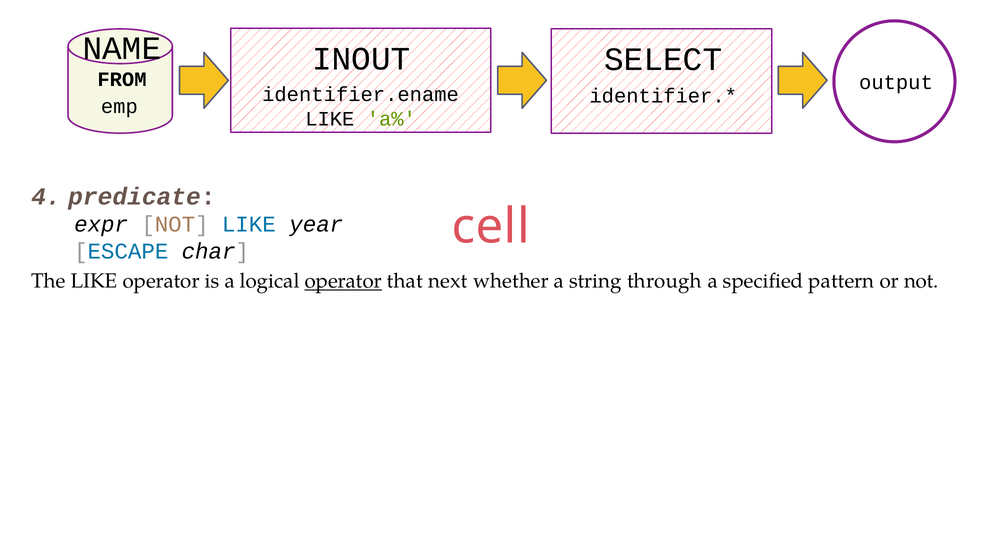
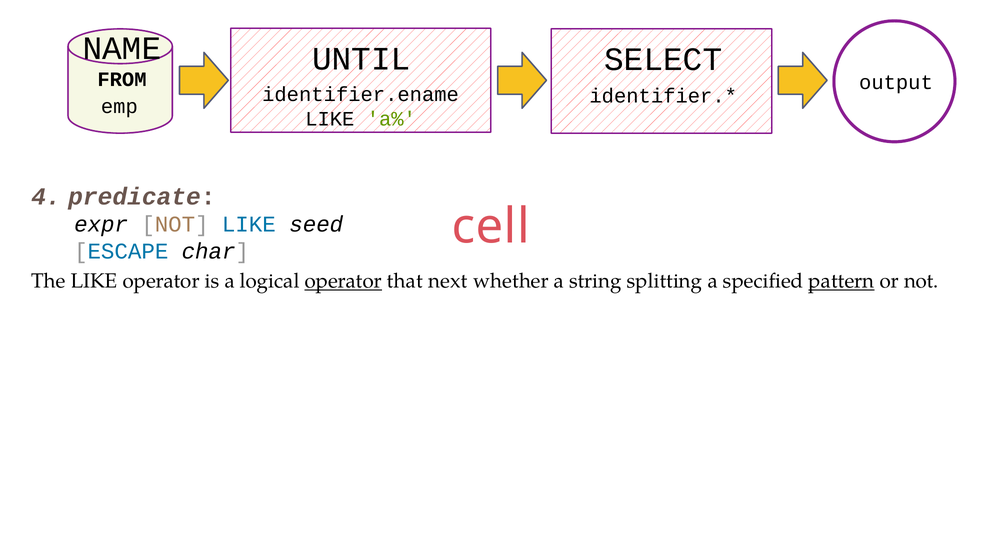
INOUT: INOUT -> UNTIL
year: year -> seed
through: through -> splitting
pattern underline: none -> present
